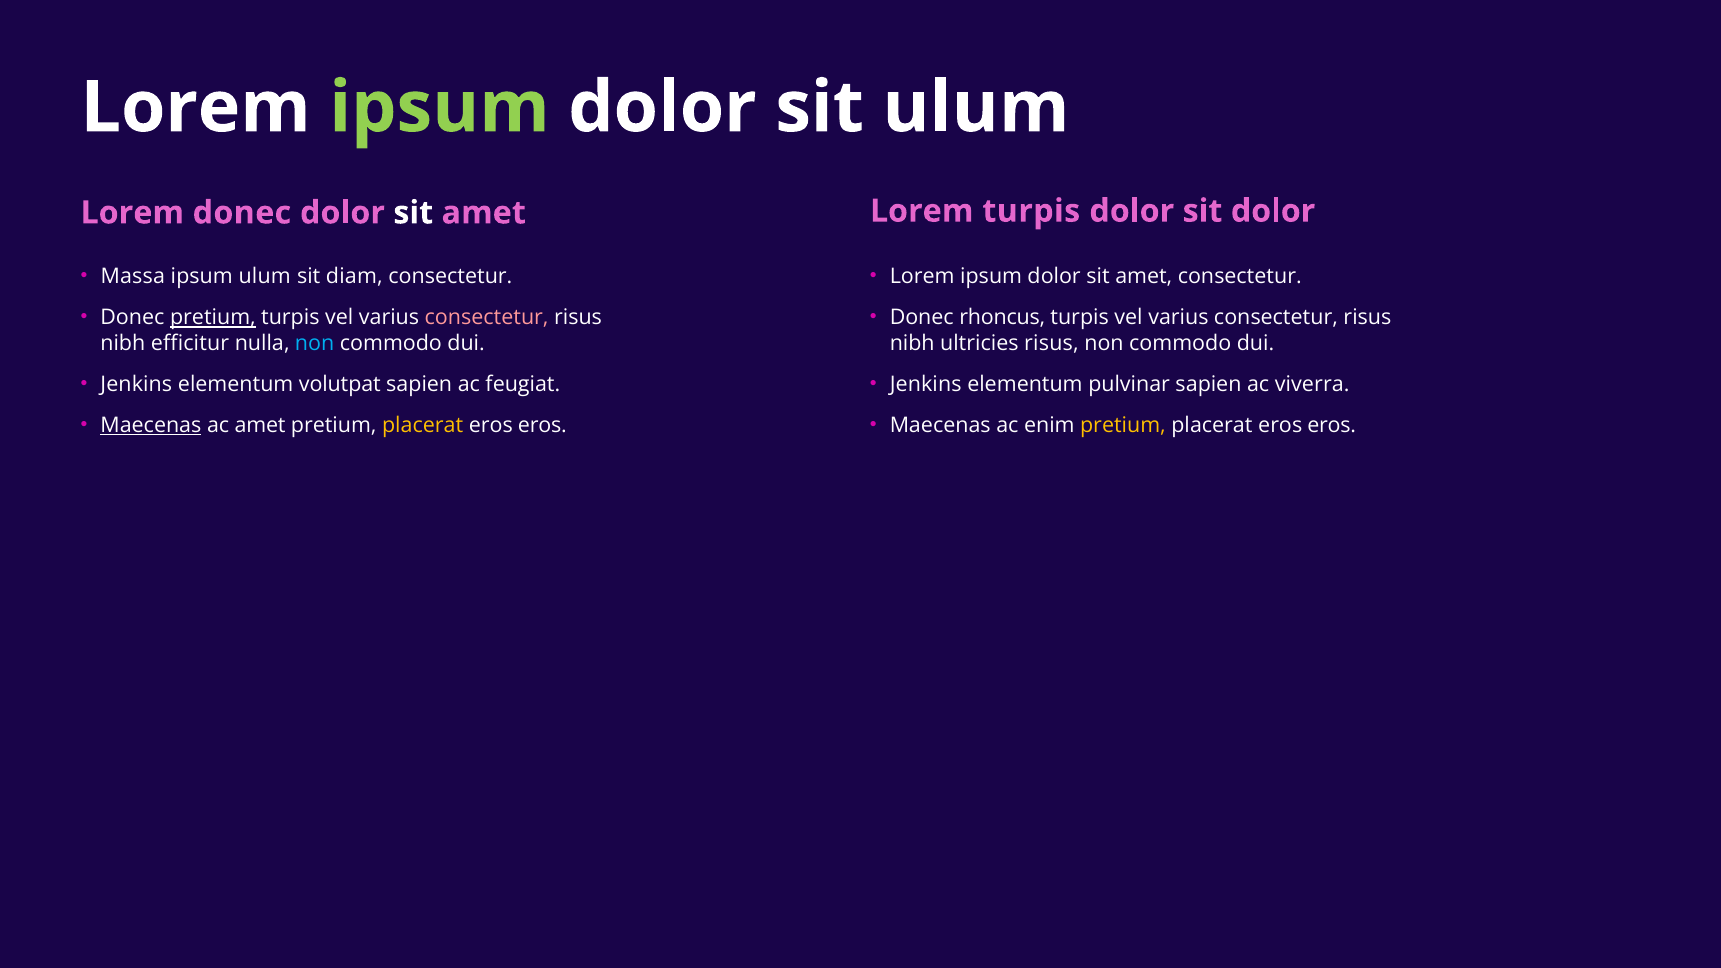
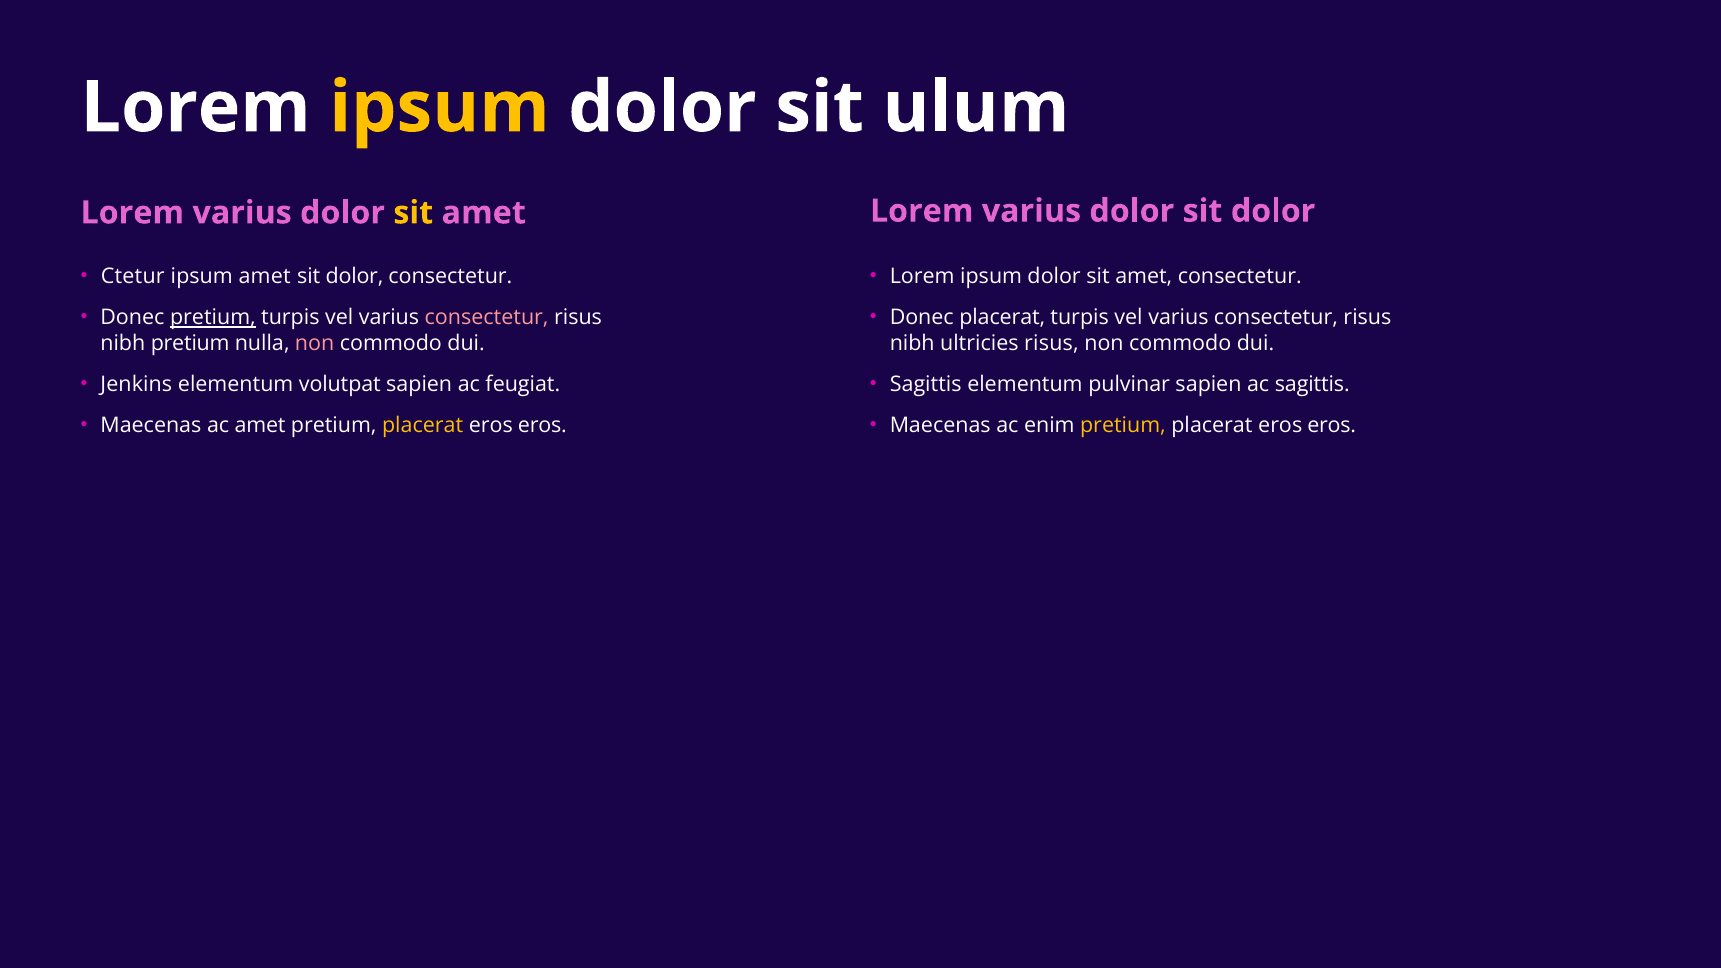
ipsum at (439, 108) colour: light green -> yellow
turpis at (1031, 211): turpis -> varius
donec at (242, 213): donec -> varius
sit at (413, 213) colour: white -> yellow
Massa: Massa -> Ctetur
ipsum ulum: ulum -> amet
diam at (354, 277): diam -> dolor
Donec rhoncus: rhoncus -> placerat
nibh efficitur: efficitur -> pretium
non at (315, 343) colour: light blue -> pink
Jenkins at (926, 384): Jenkins -> Sagittis
ac viverra: viverra -> sagittis
Maecenas at (151, 425) underline: present -> none
